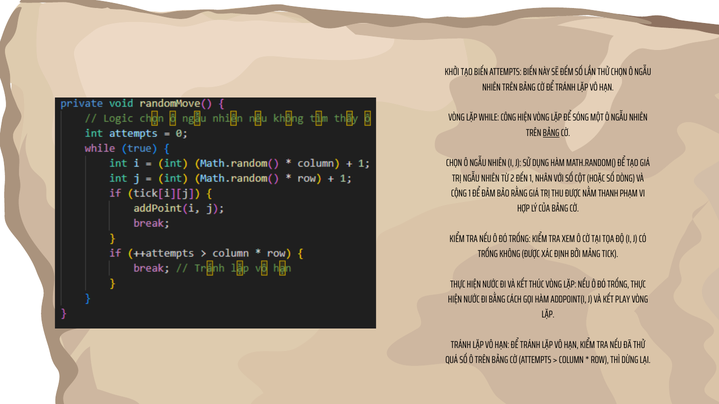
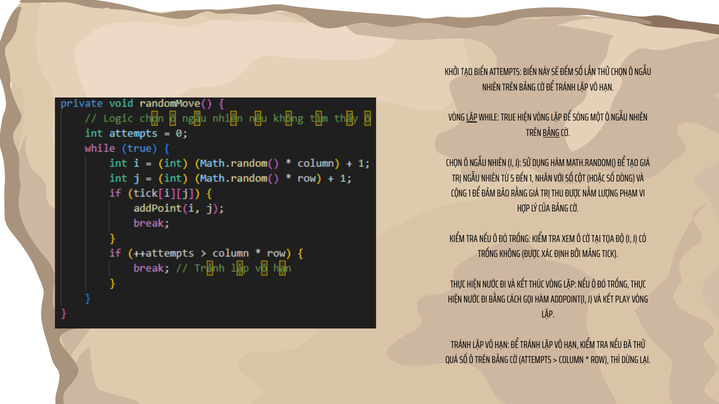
LẶP at (472, 118) underline: none -> present
CÔNG: CÔNG -> TRUE
2: 2 -> 5
THANH: THANH -> LƯỢNG
